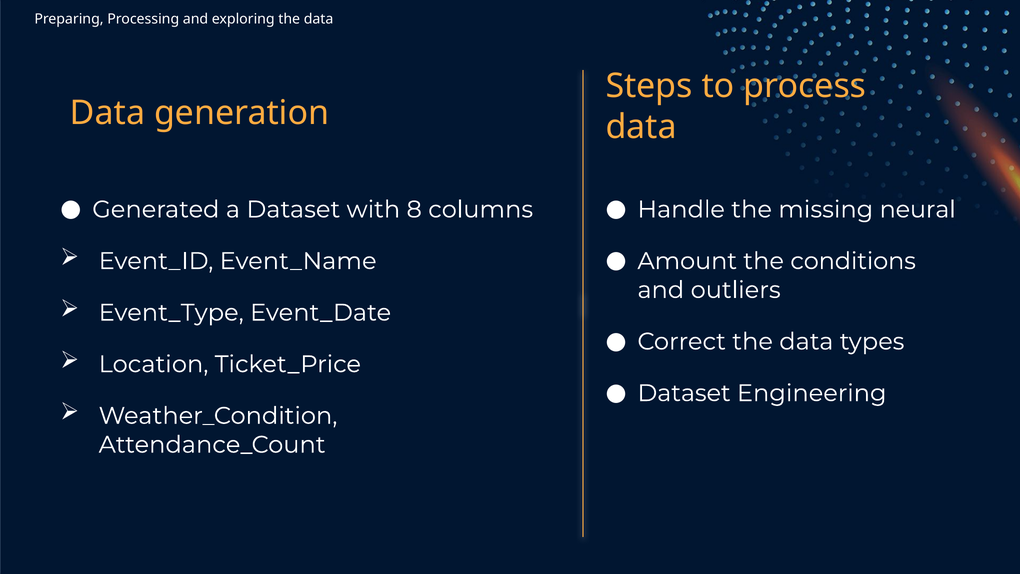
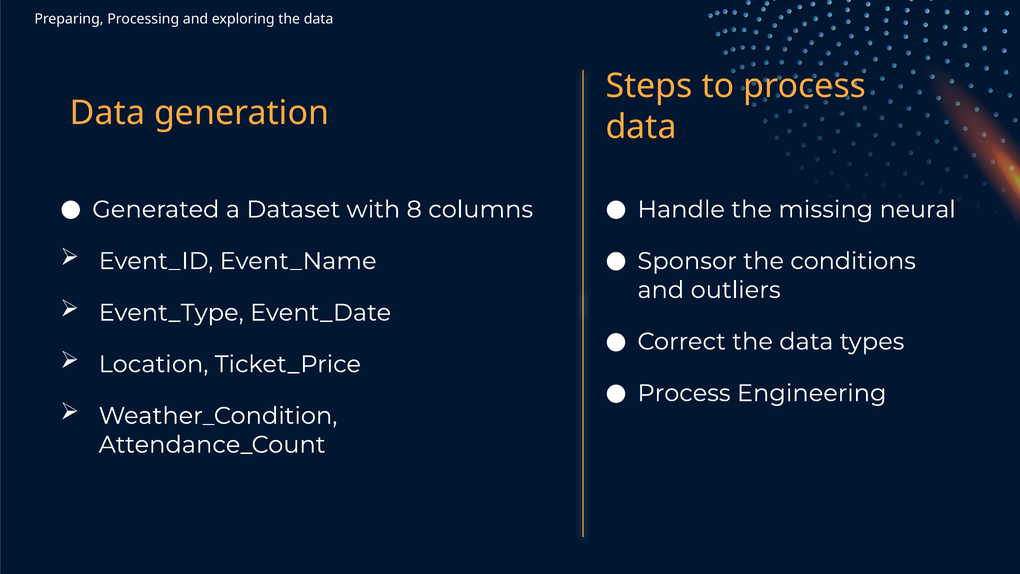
Amount: Amount -> Sponsor
Dataset at (684, 393): Dataset -> Process
